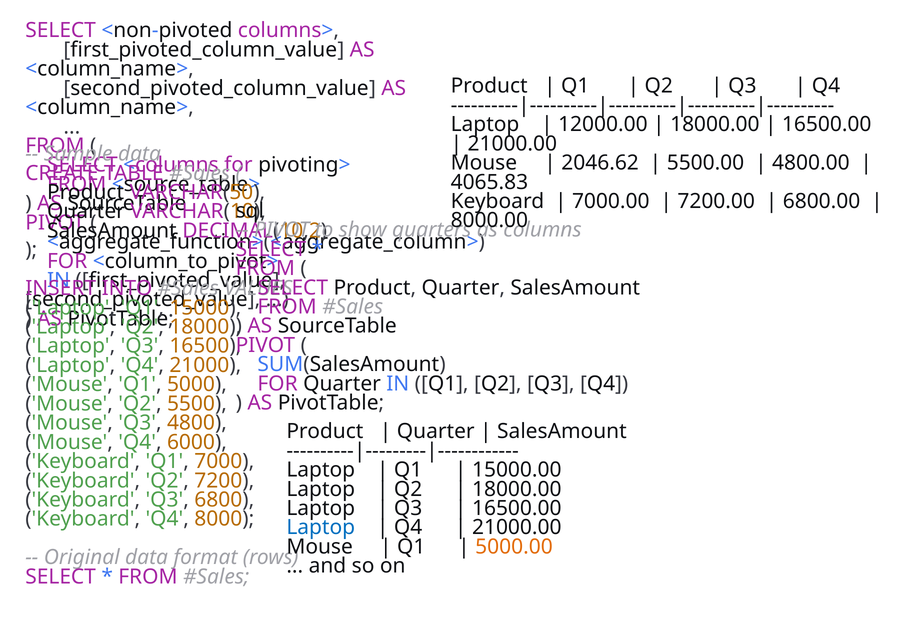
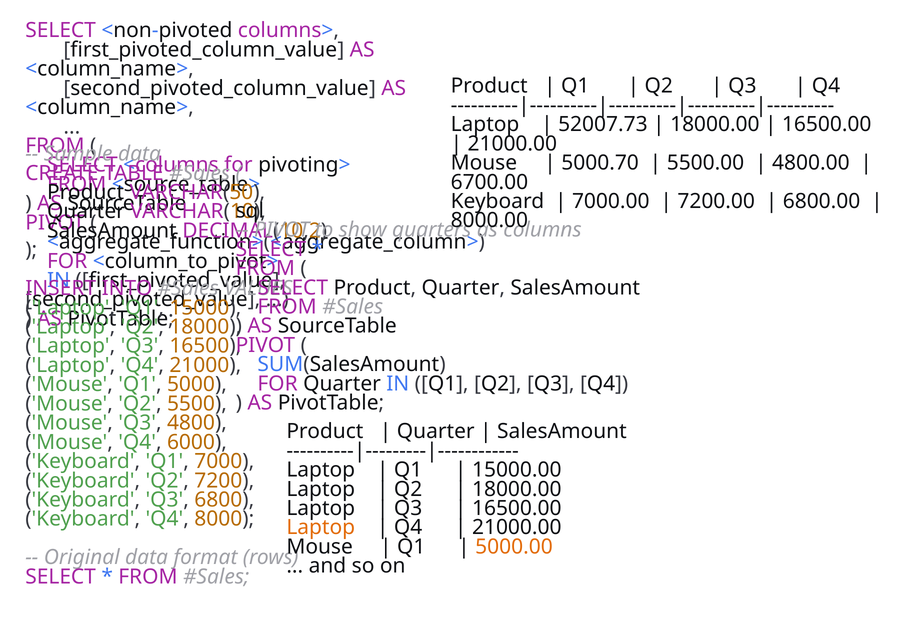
12000.00: 12000.00 -> 52007.73
2046.62: 2046.62 -> 5000.70
4065.83: 4065.83 -> 6700.00
Laptop at (321, 528) colour: blue -> orange
